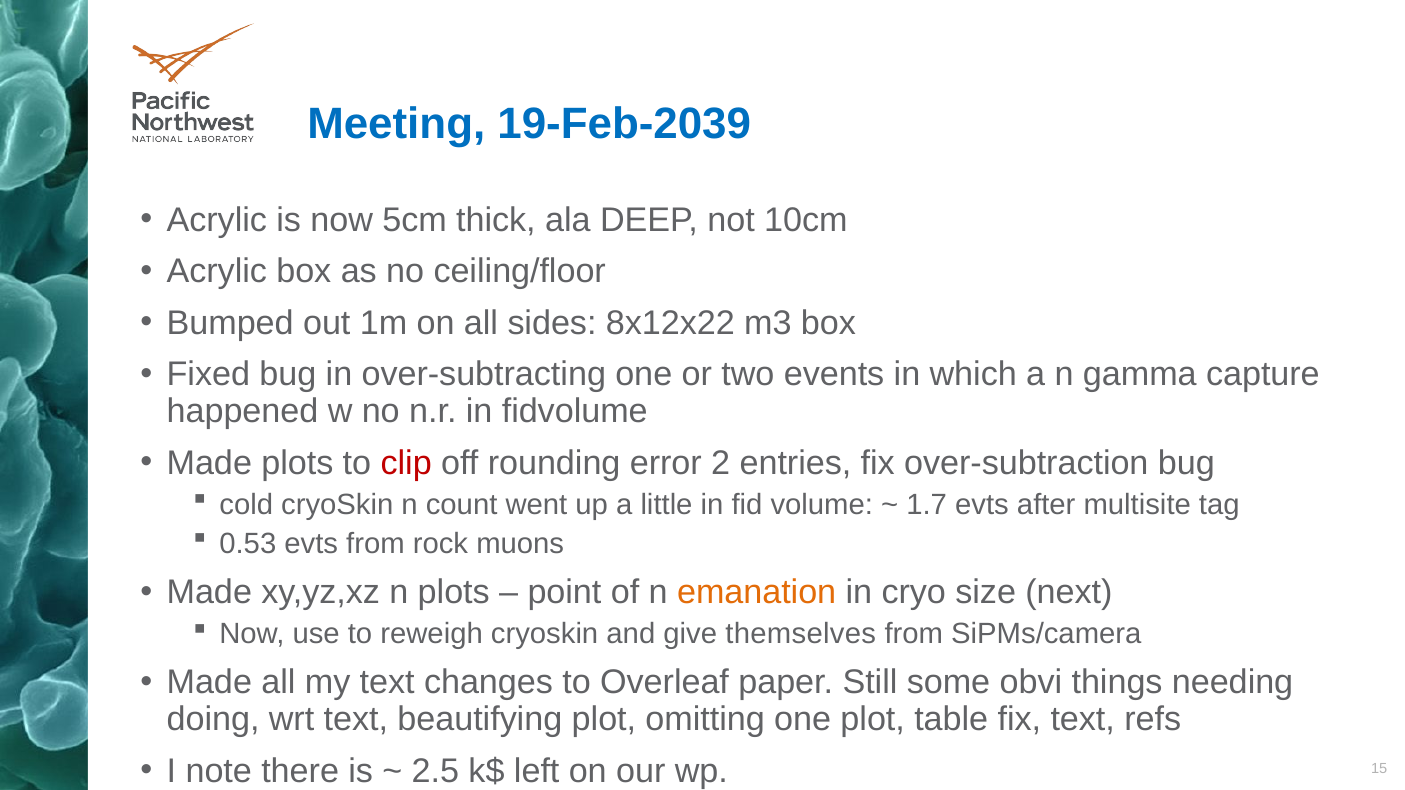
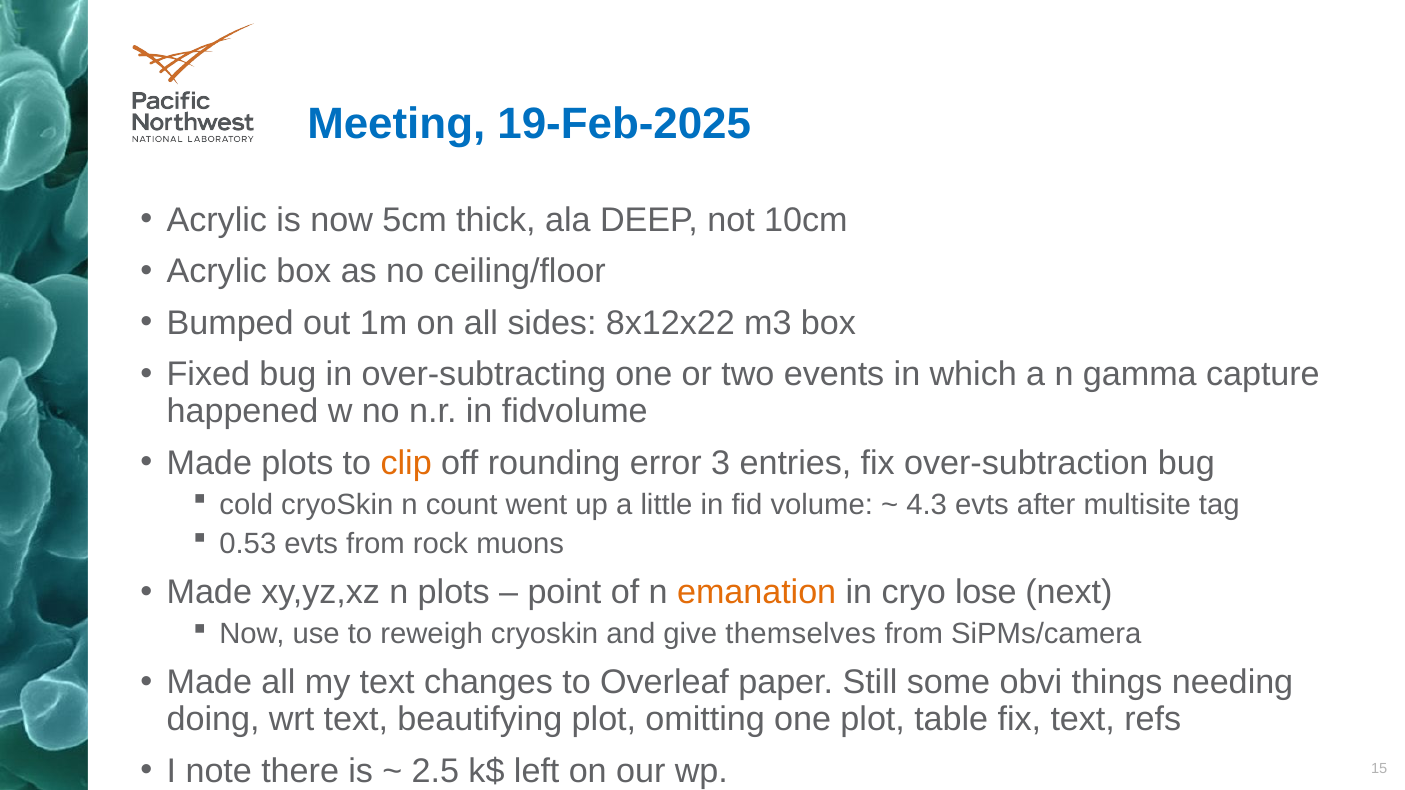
19-Feb-2039: 19-Feb-2039 -> 19-Feb-2025
clip colour: red -> orange
2: 2 -> 3
1.7: 1.7 -> 4.3
size: size -> lose
